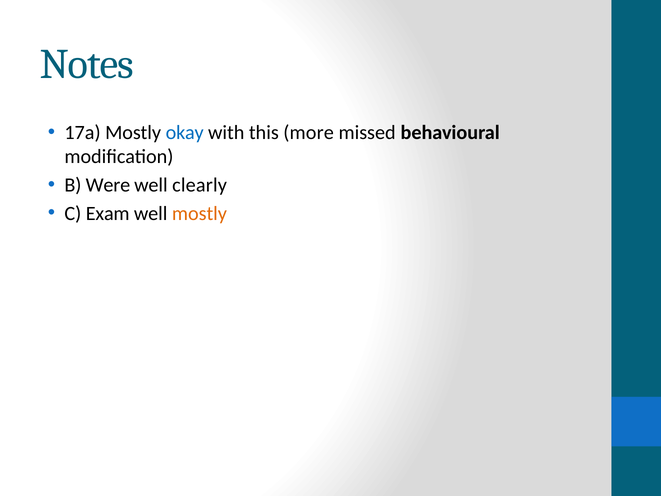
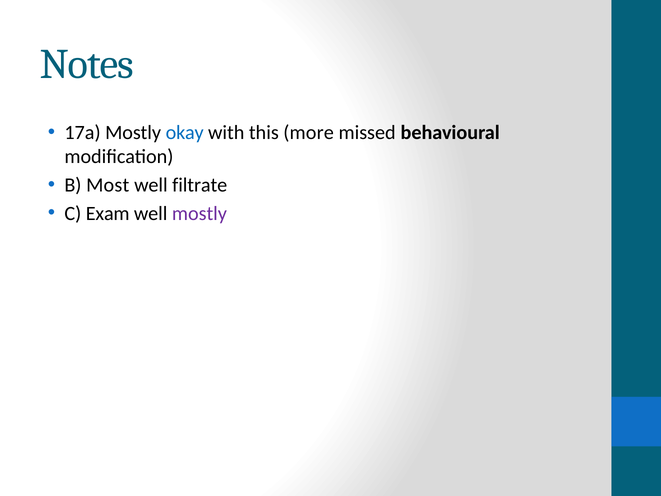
Were: Were -> Most
clearly: clearly -> filtrate
mostly at (199, 213) colour: orange -> purple
